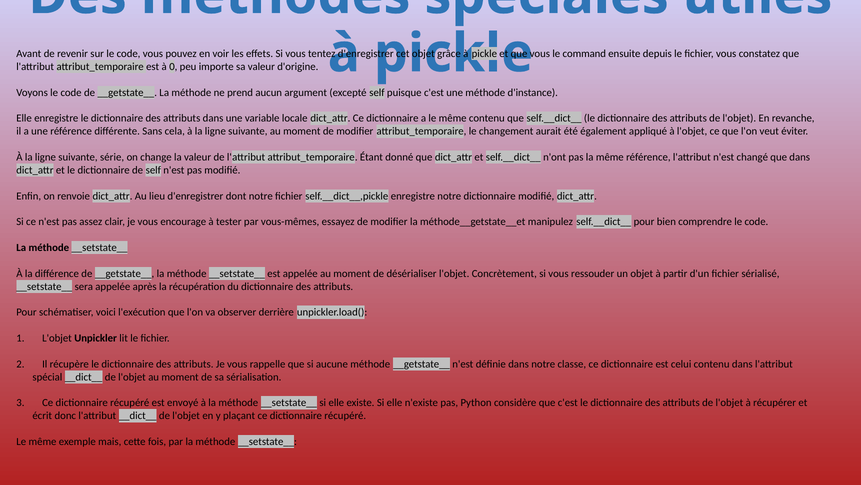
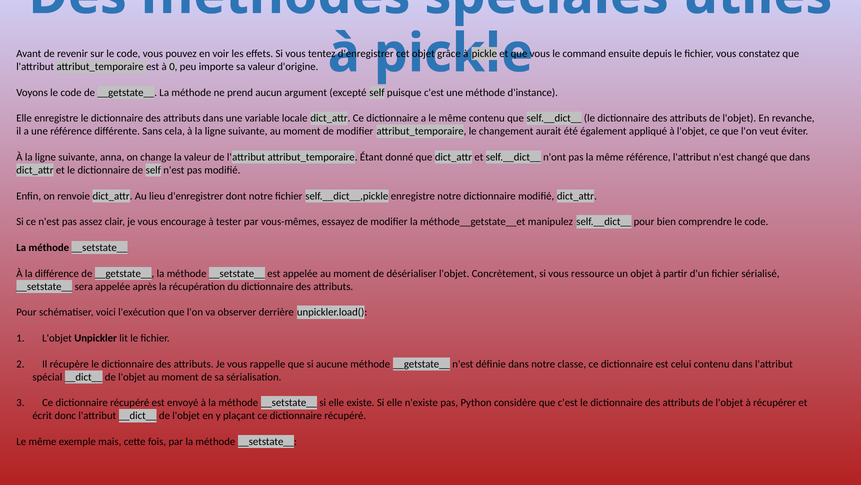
série: série -> anna
ressouder: ressouder -> ressource
